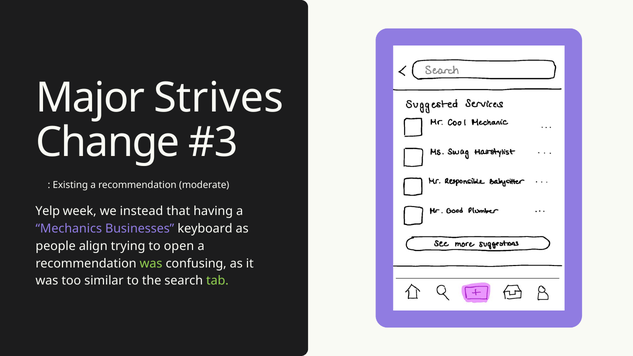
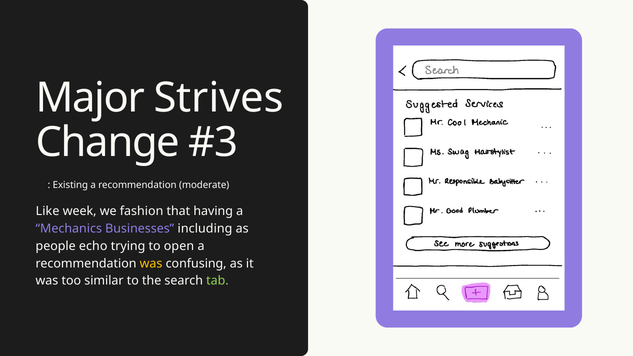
Yelp: Yelp -> Like
instead: instead -> fashion
keyboard: keyboard -> including
align: align -> echo
was at (151, 263) colour: light green -> yellow
